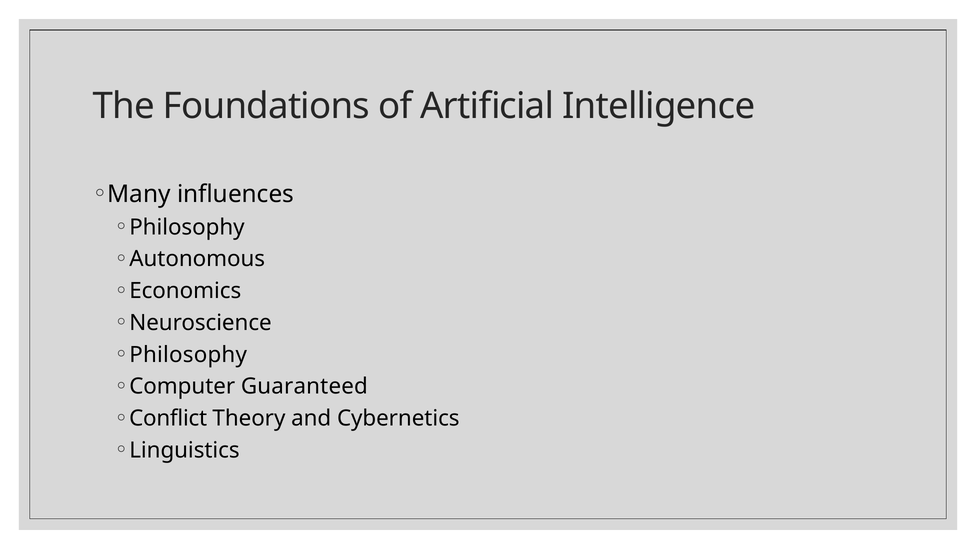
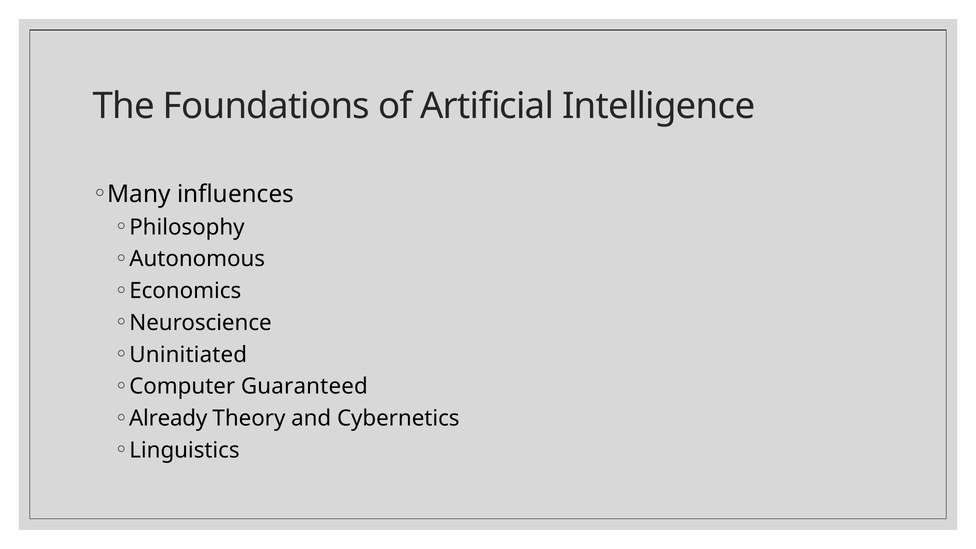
Philosophy at (188, 355): Philosophy -> Uninitiated
Conflict: Conflict -> Already
